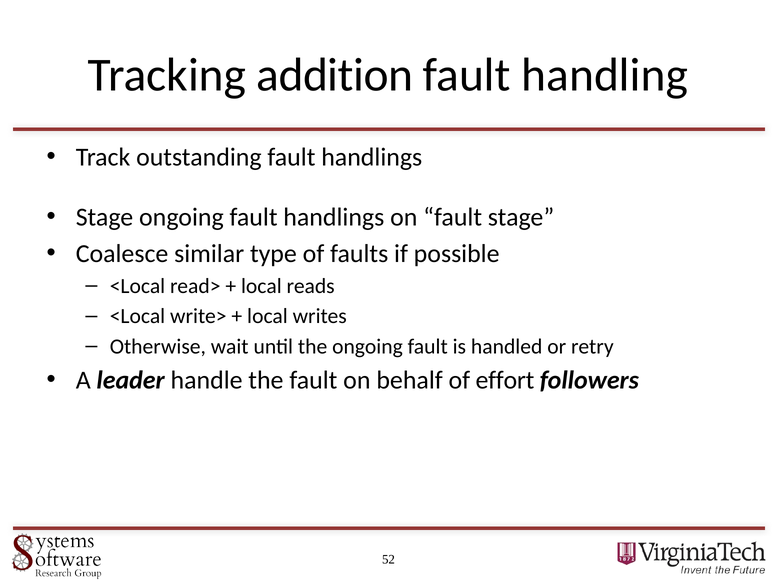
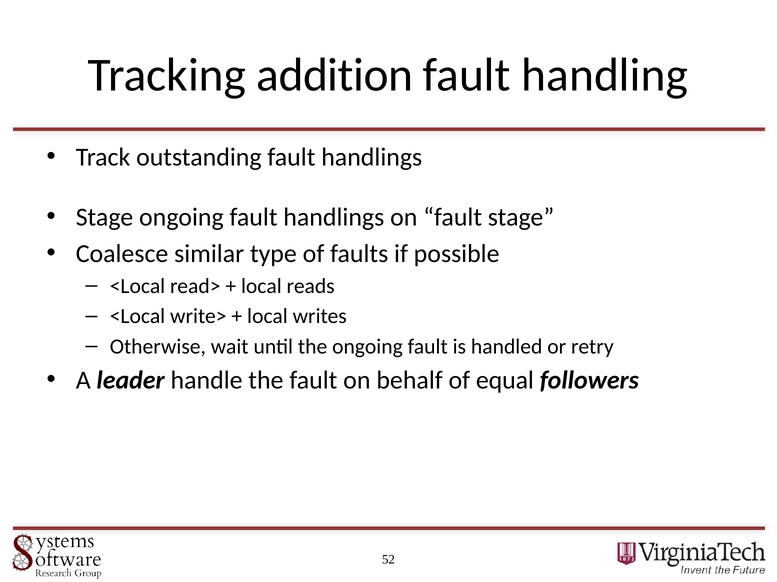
effort: effort -> equal
